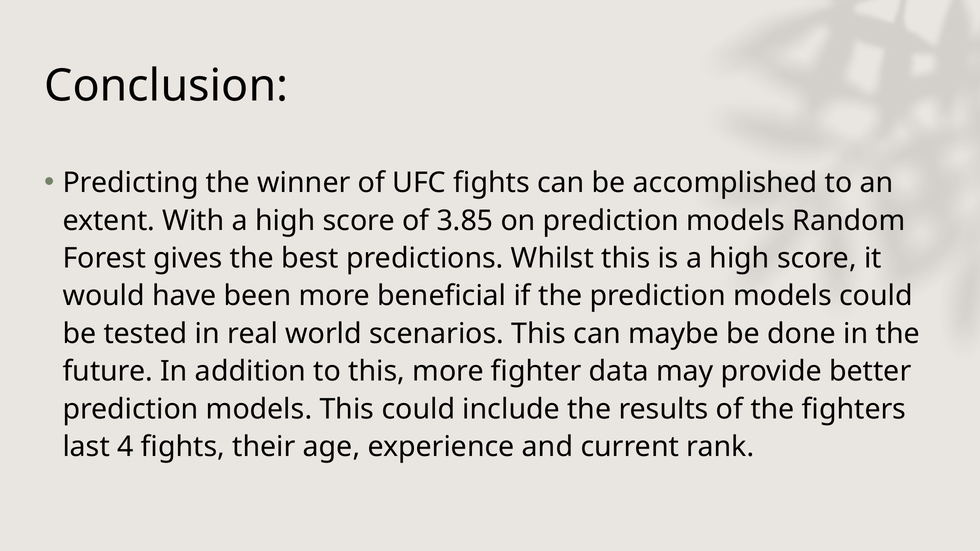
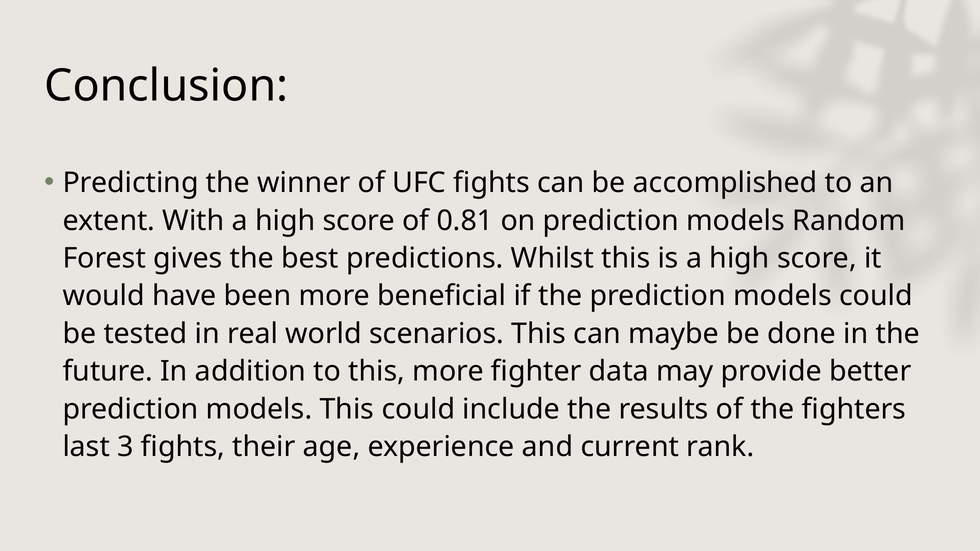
3.85: 3.85 -> 0.81
4: 4 -> 3
